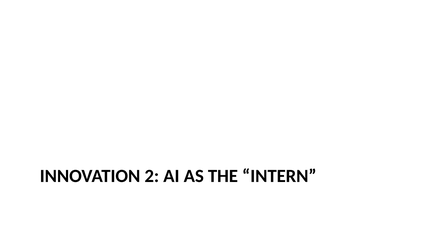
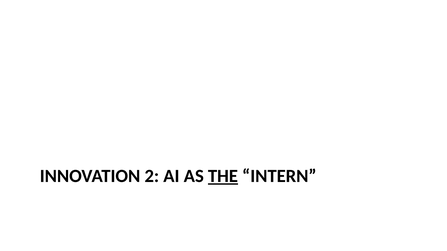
THE underline: none -> present
